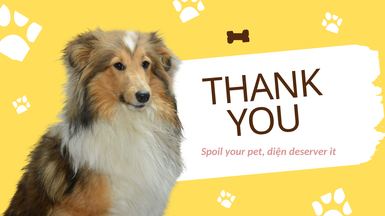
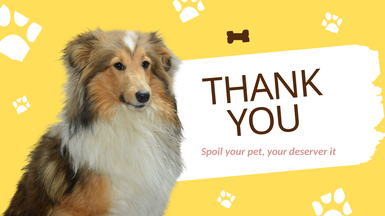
pet diện: diện -> your
